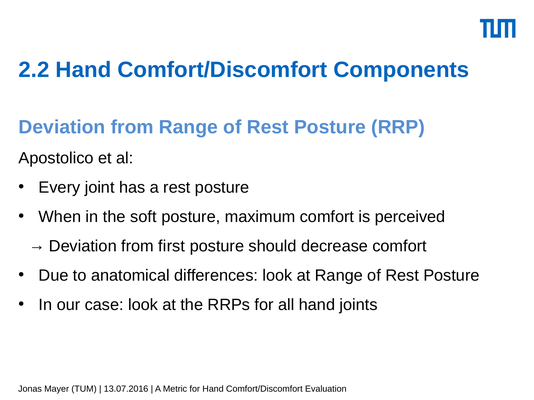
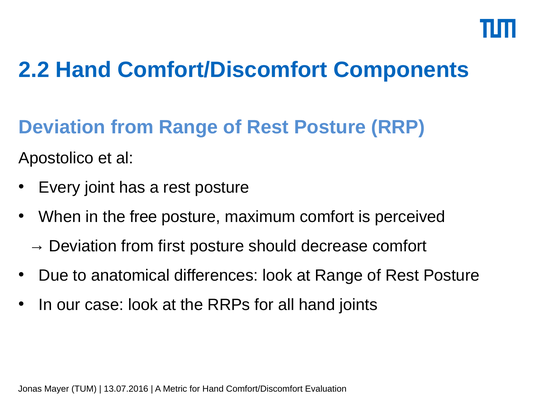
soft: soft -> free
